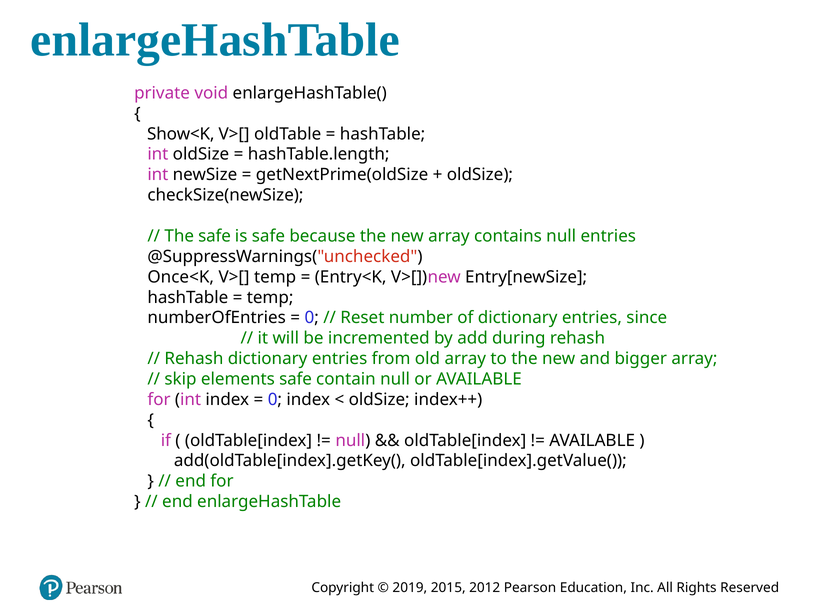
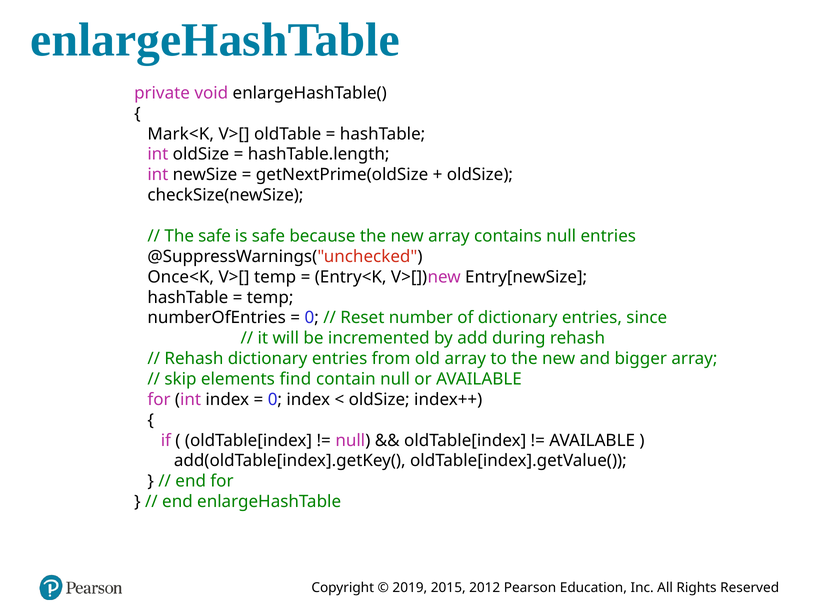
Show<K: Show<K -> Mark<K
elements safe: safe -> find
